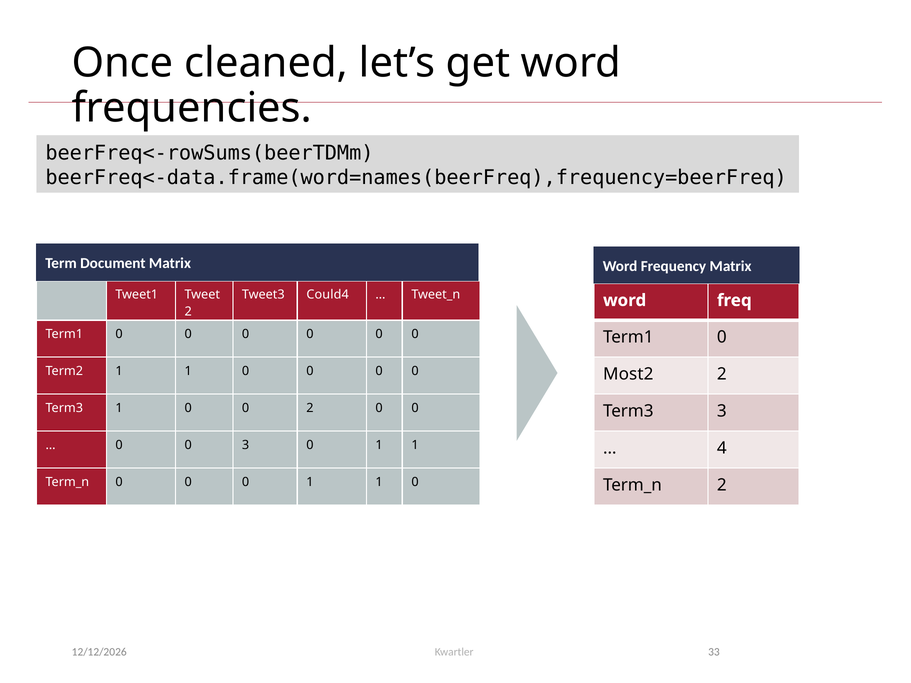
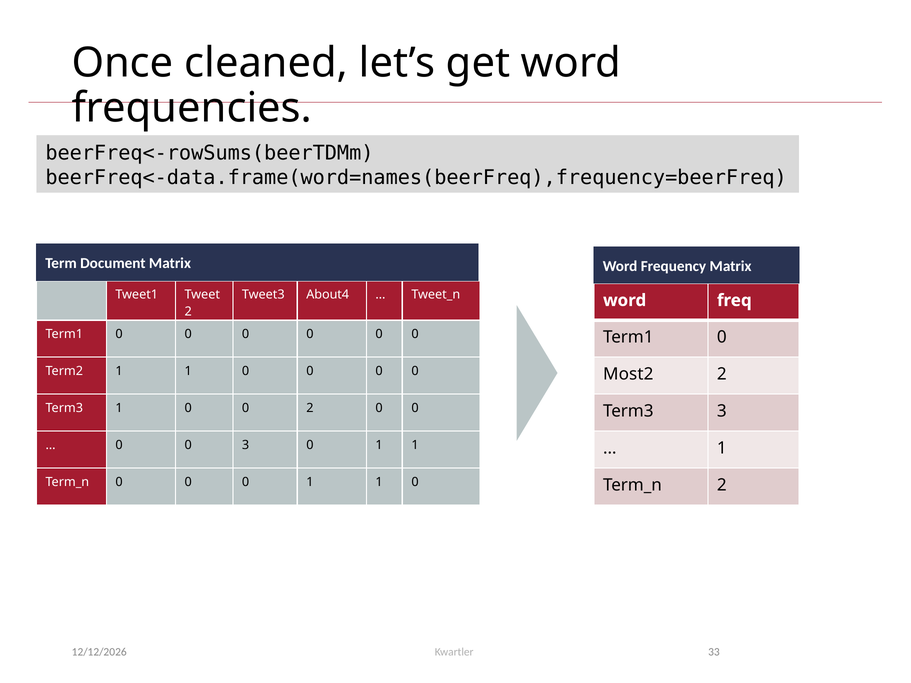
Could4: Could4 -> About4
4 at (722, 448): 4 -> 1
